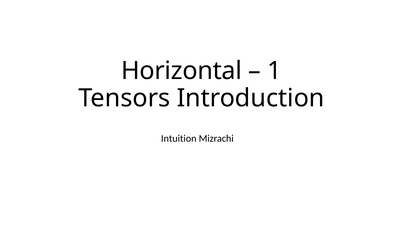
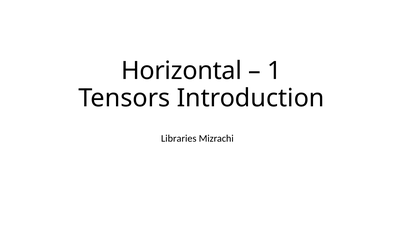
Intuition: Intuition -> Libraries
